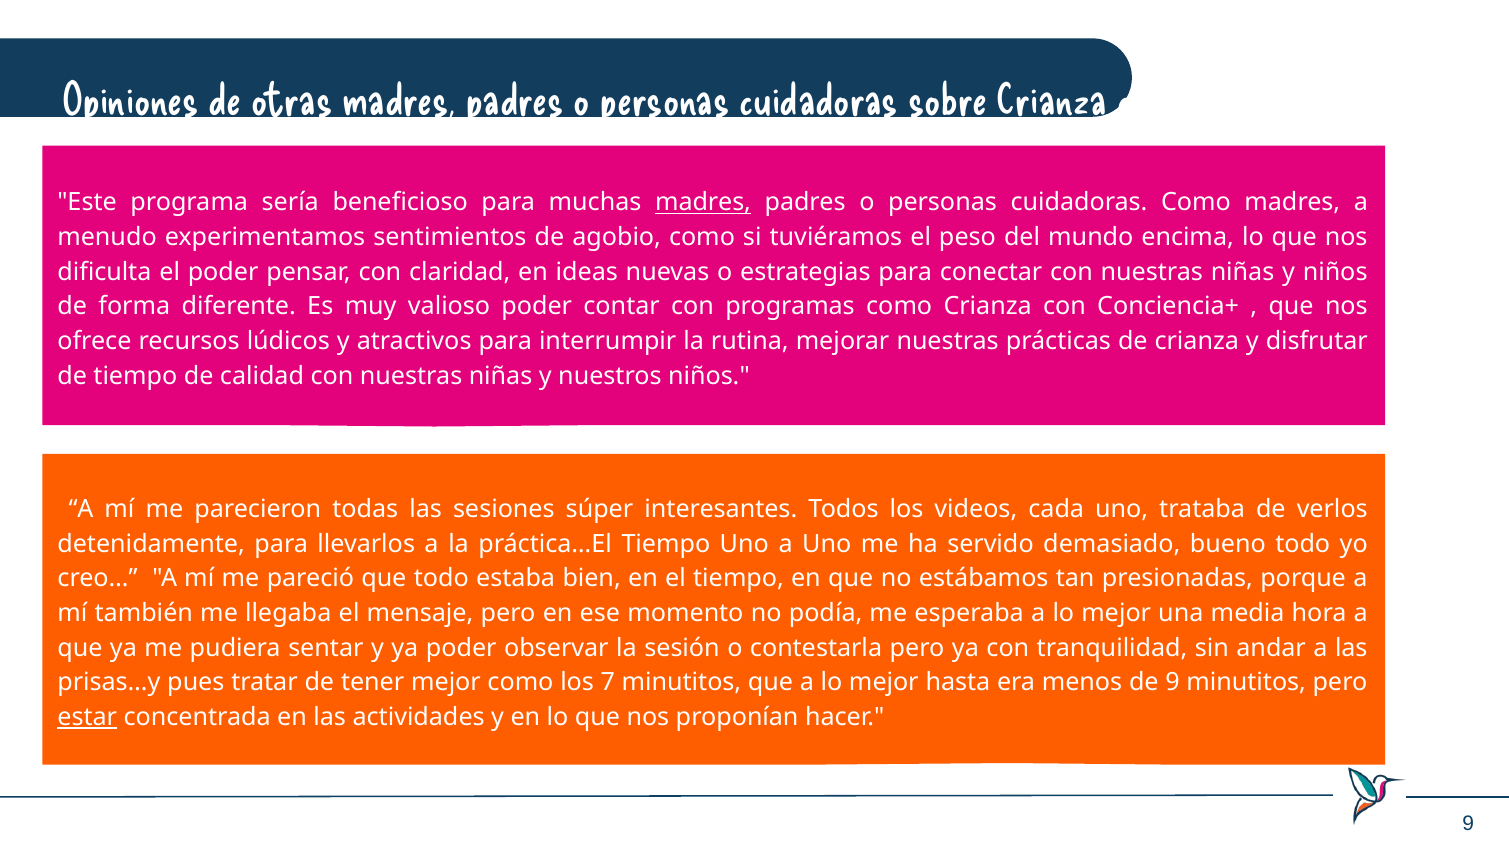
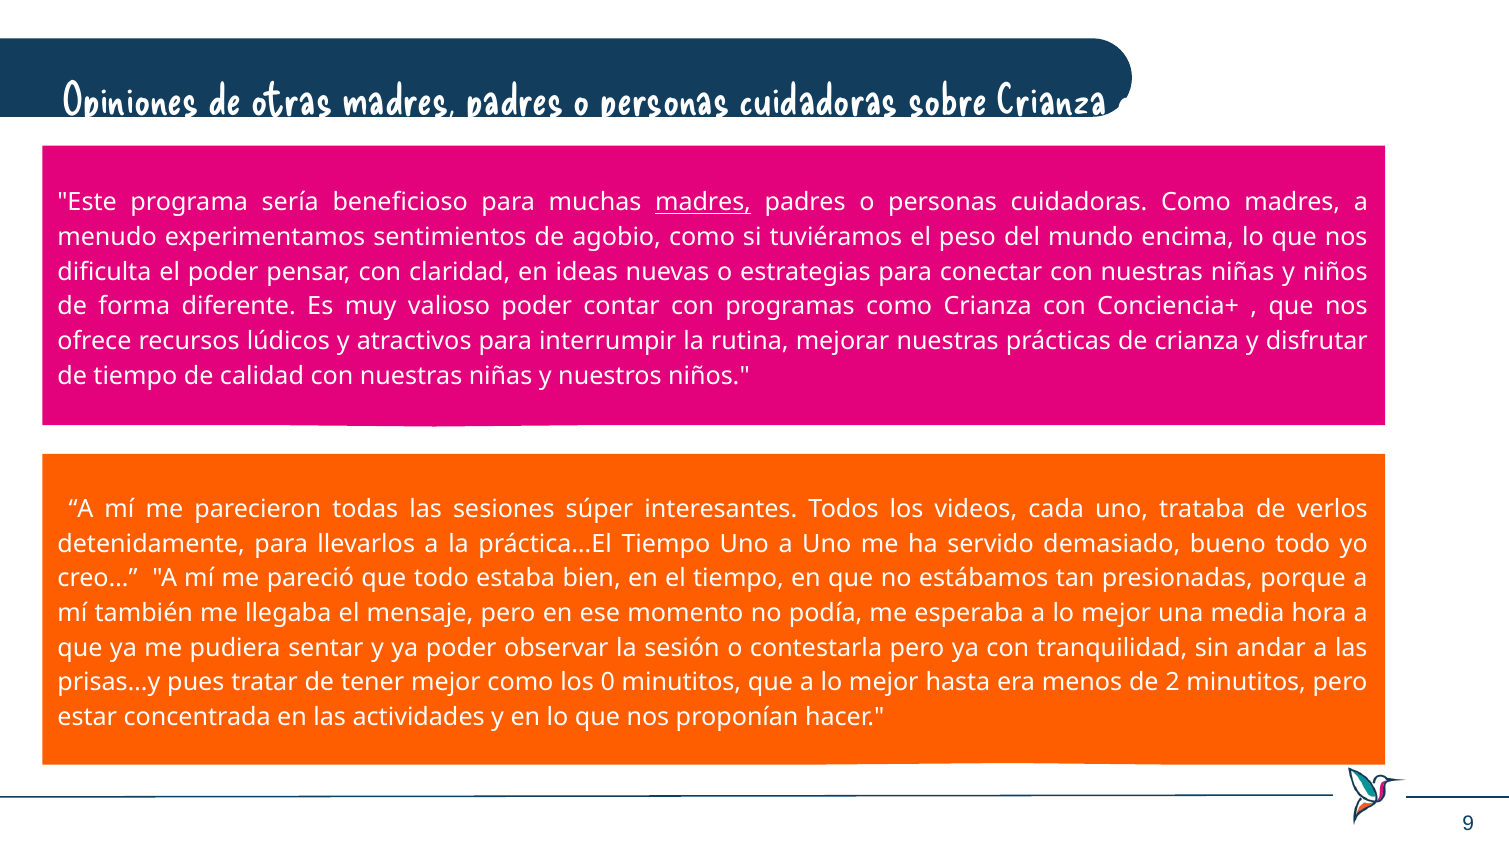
7: 7 -> 0
de 9: 9 -> 2
estar underline: present -> none
